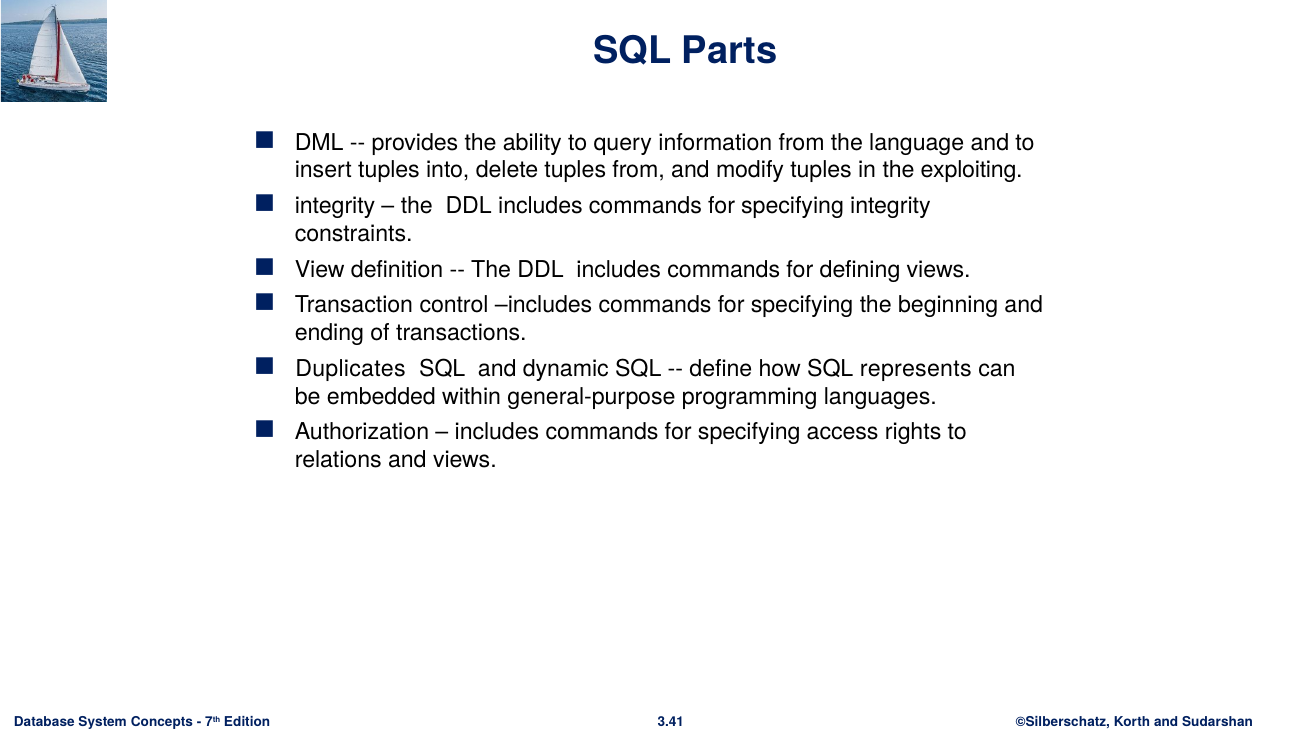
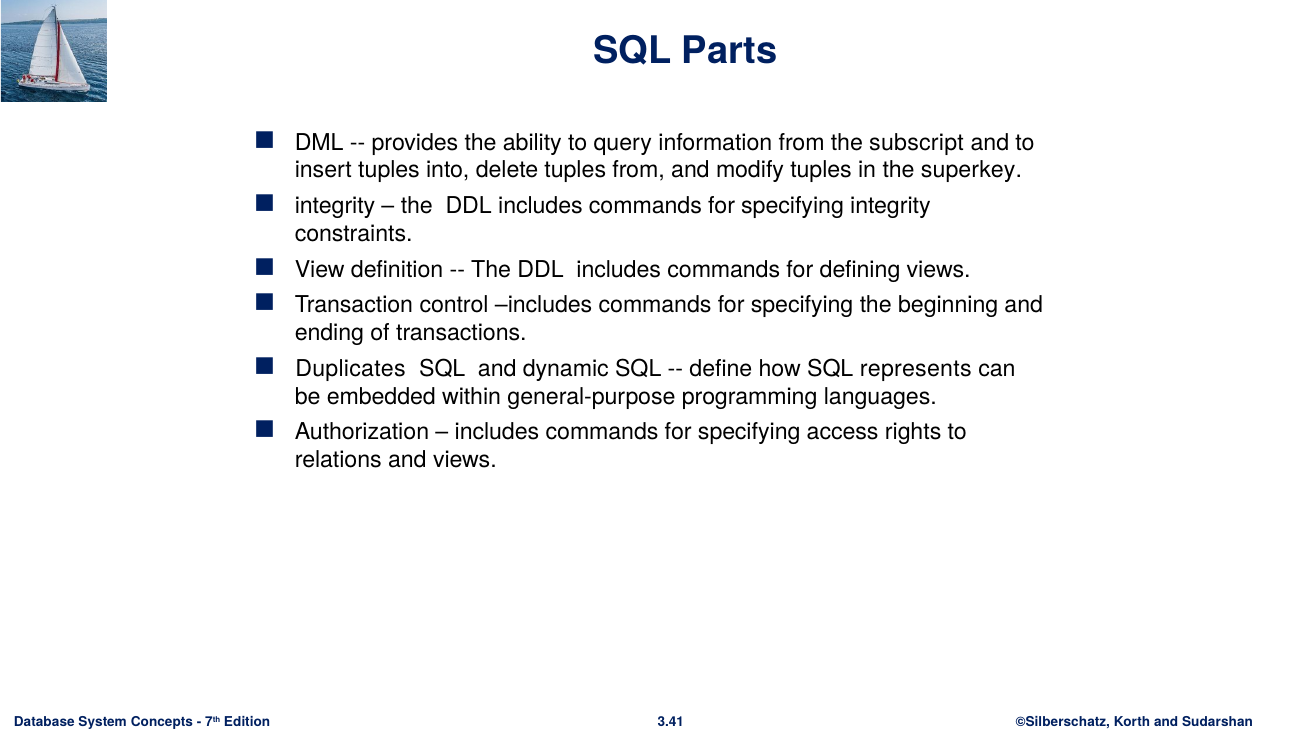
language: language -> subscript
exploiting: exploiting -> superkey
